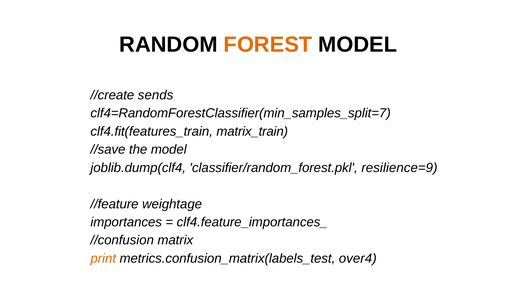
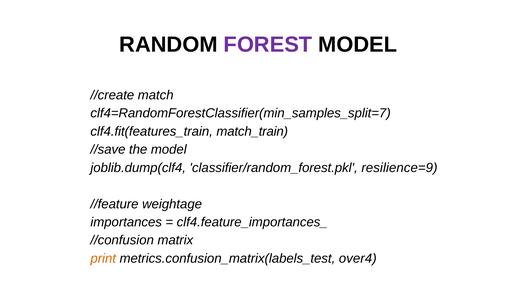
FOREST colour: orange -> purple
sends: sends -> match
matrix_train: matrix_train -> match_train
